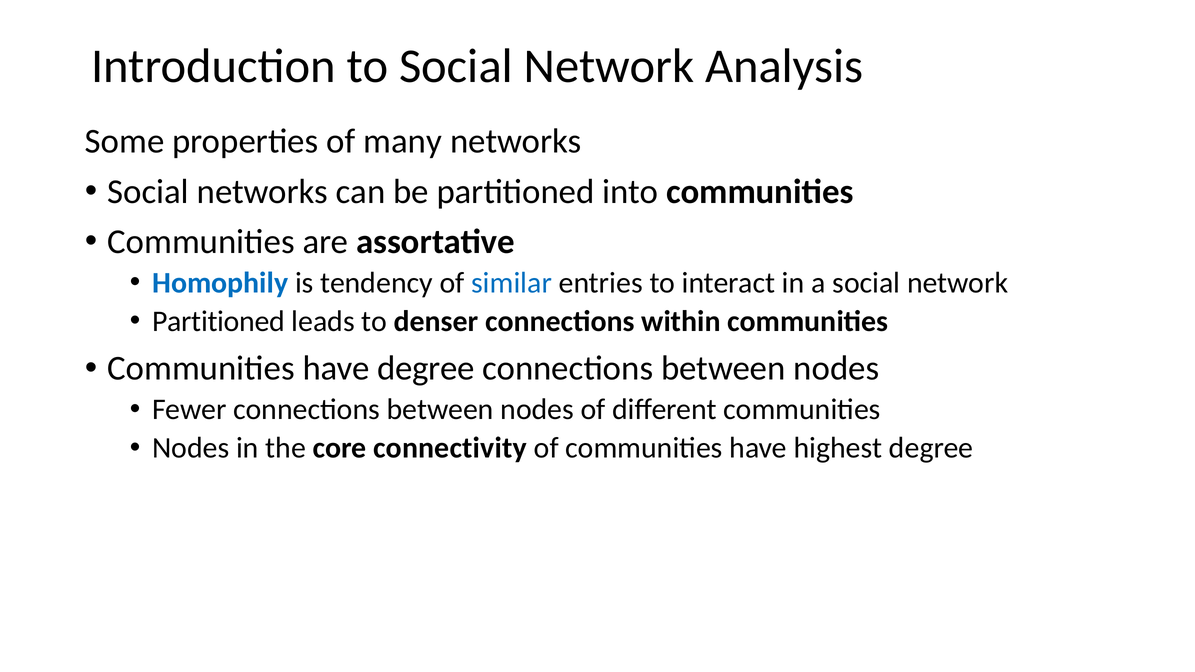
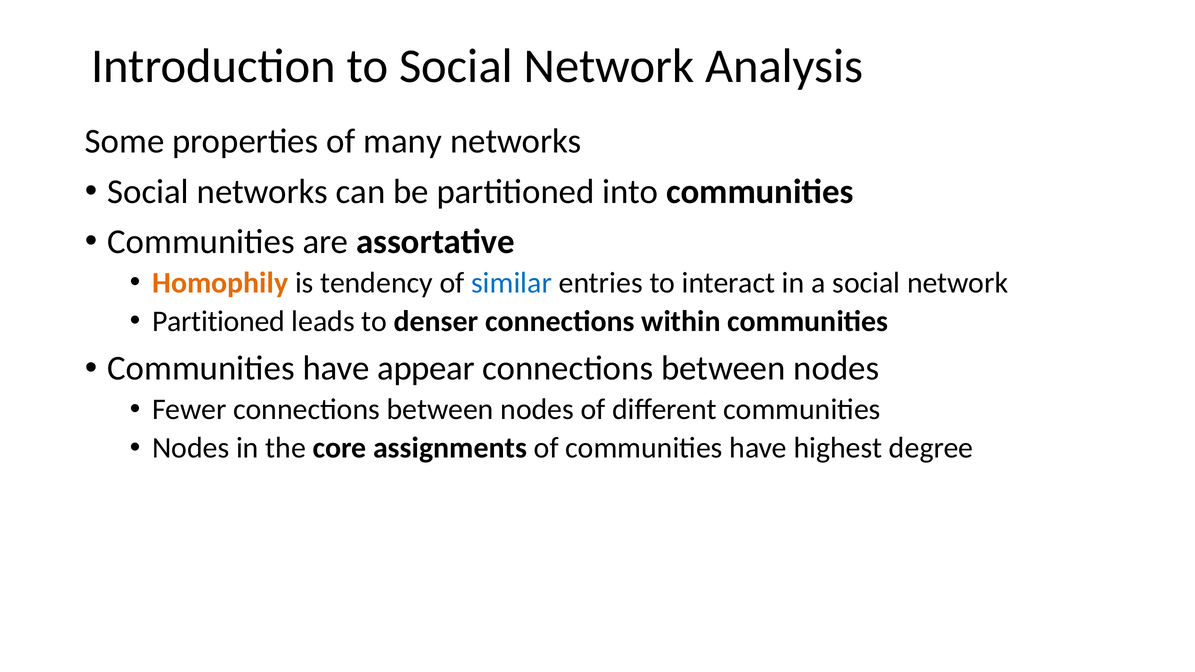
Homophily colour: blue -> orange
have degree: degree -> appear
connectivity: connectivity -> assignments
